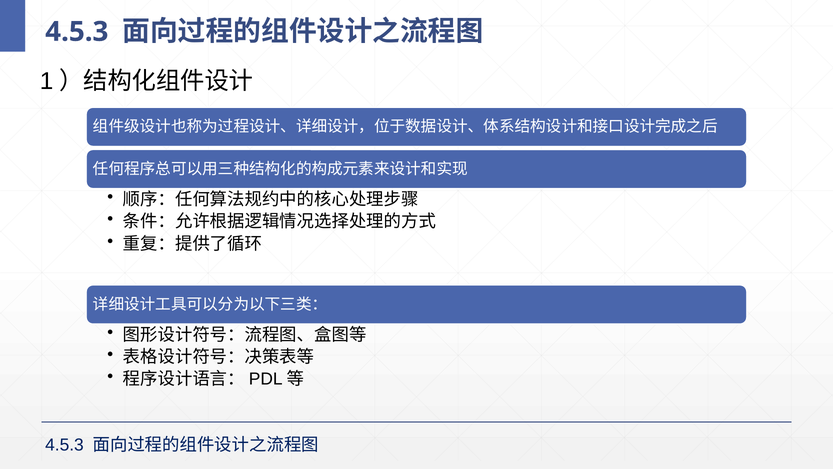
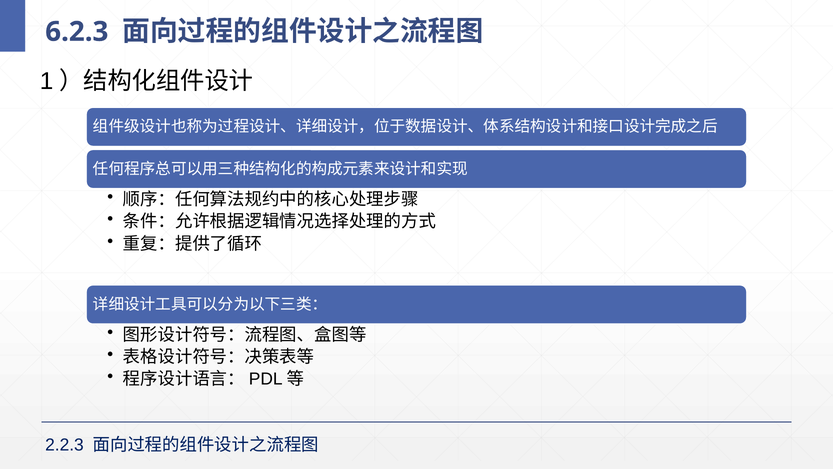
4.5.3 at (77, 32): 4.5.3 -> 6.2.3
4.5.3 at (64, 445): 4.5.3 -> 2.2.3
